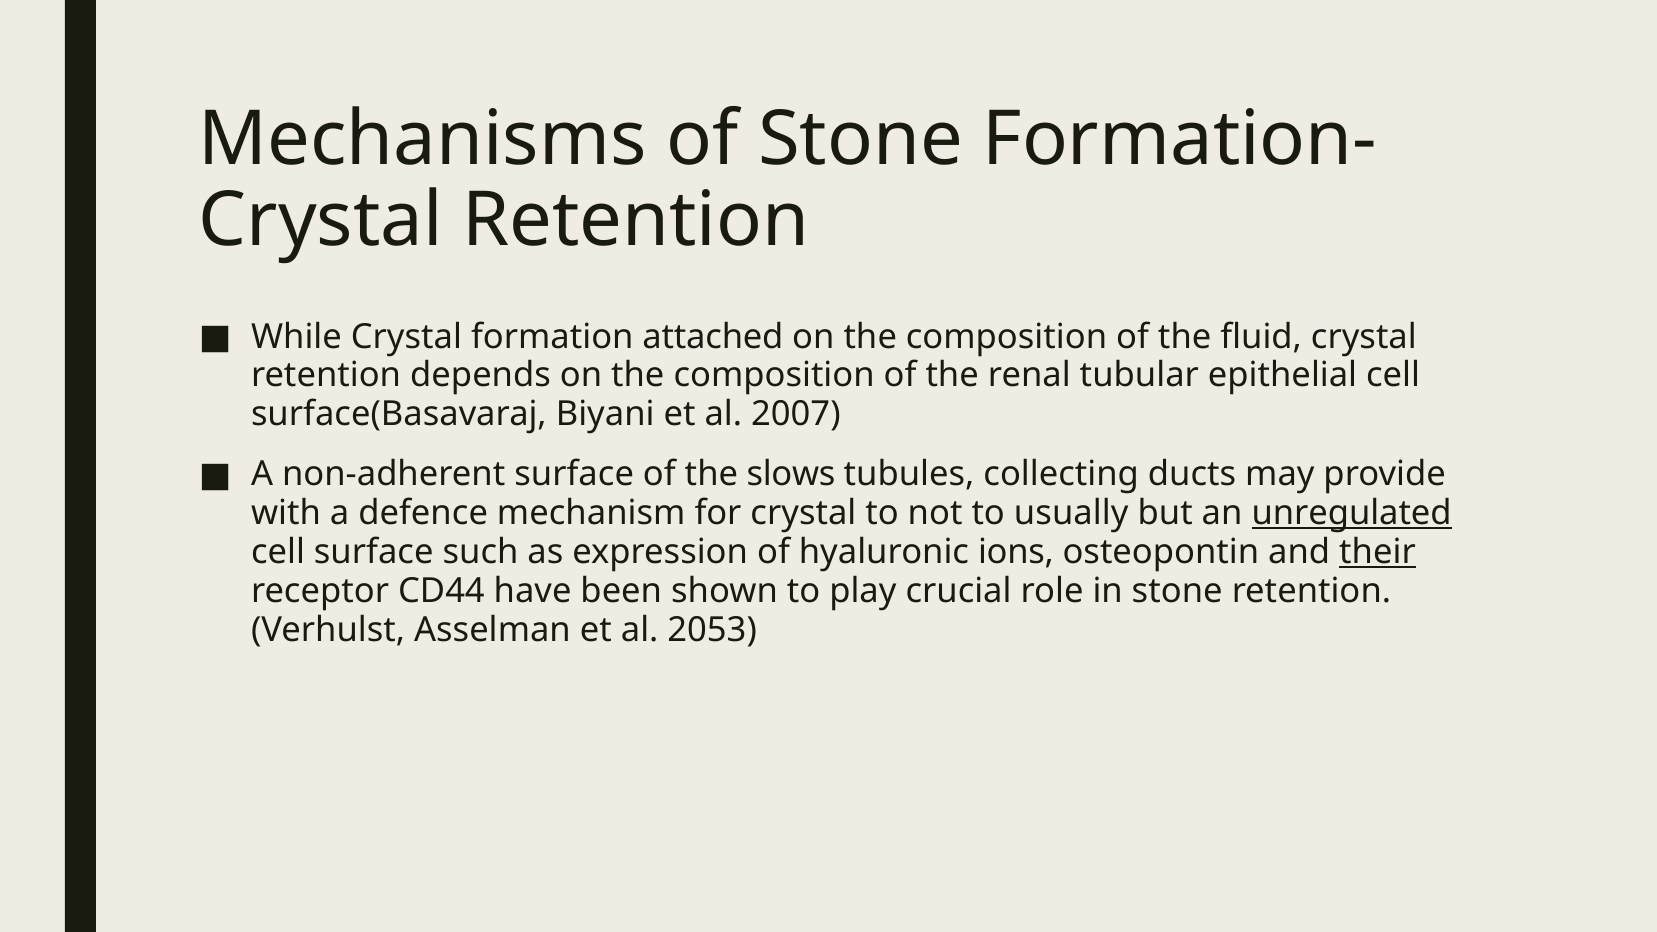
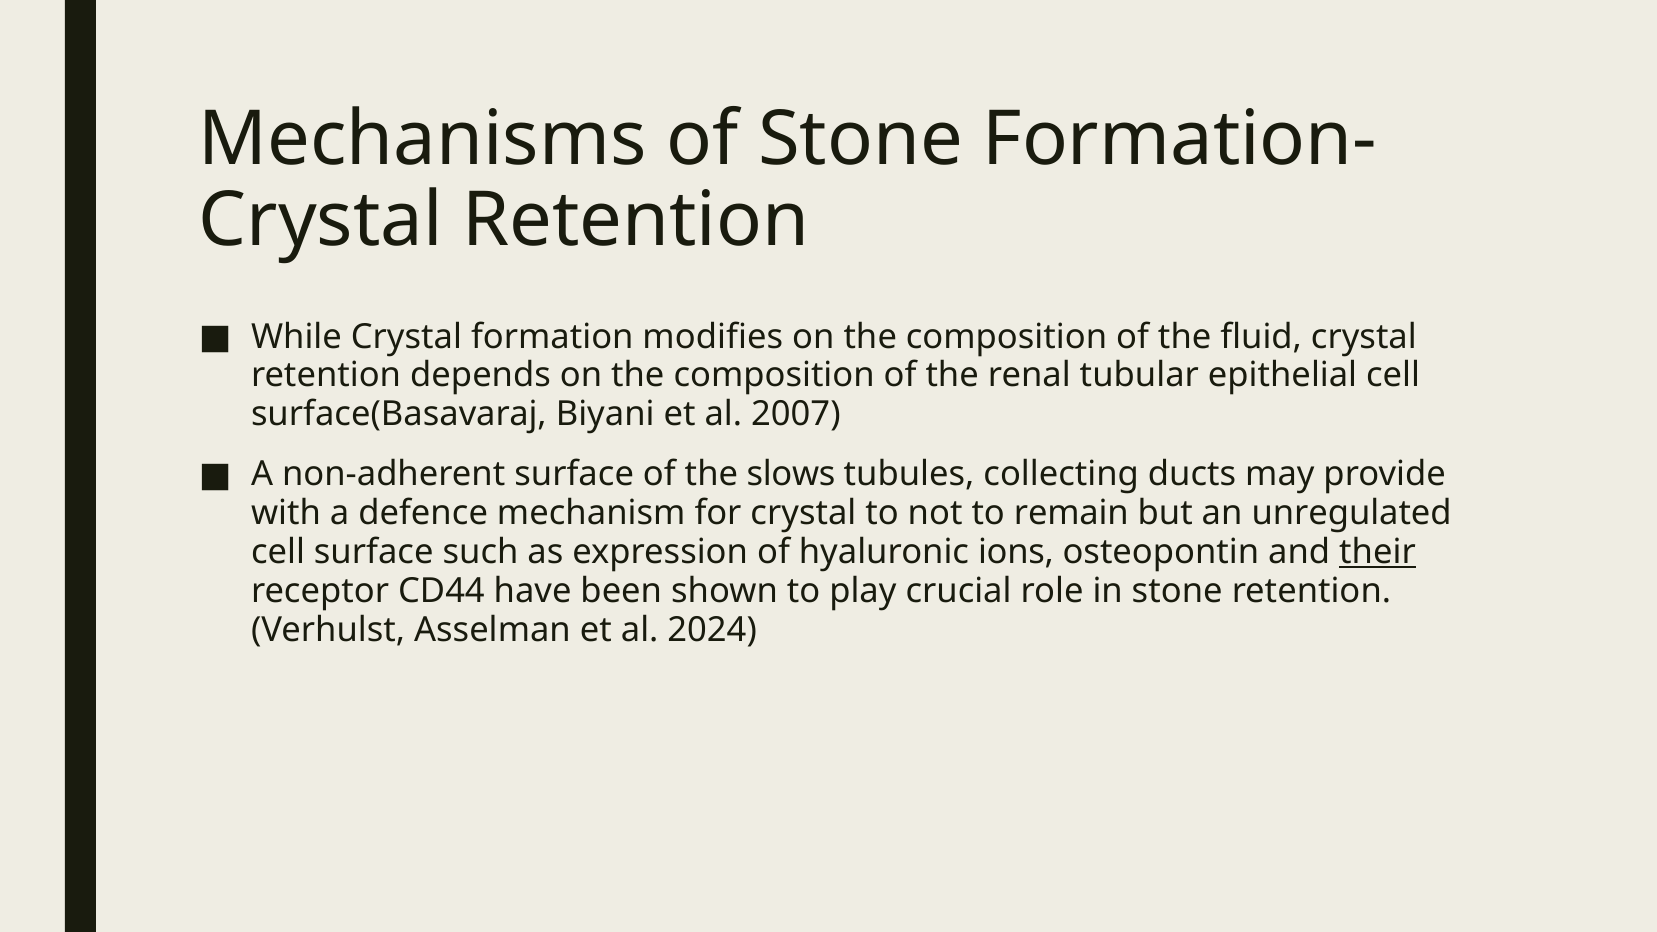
attached: attached -> modifies
usually: usually -> remain
unregulated underline: present -> none
2053: 2053 -> 2024
